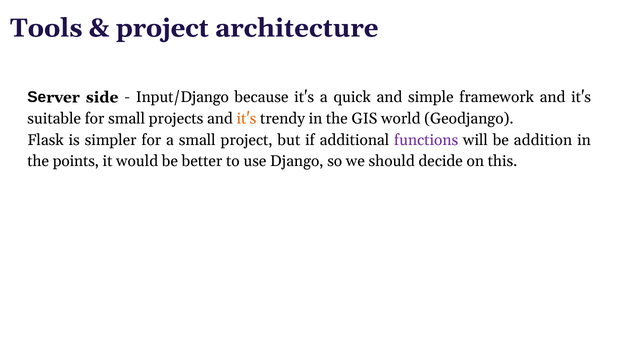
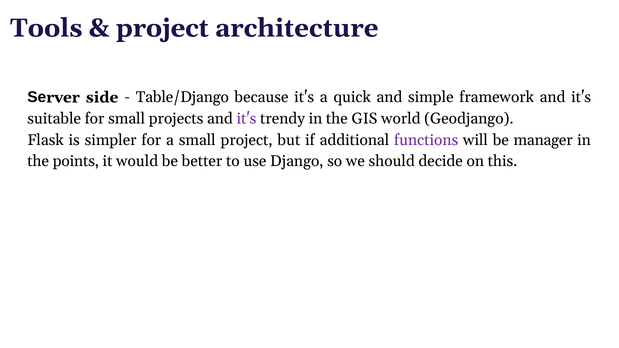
Input/Django: Input/Django -> Table/Django
it's at (246, 119) colour: orange -> purple
addition: addition -> manager
